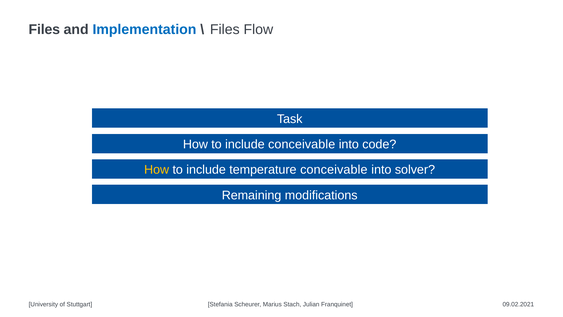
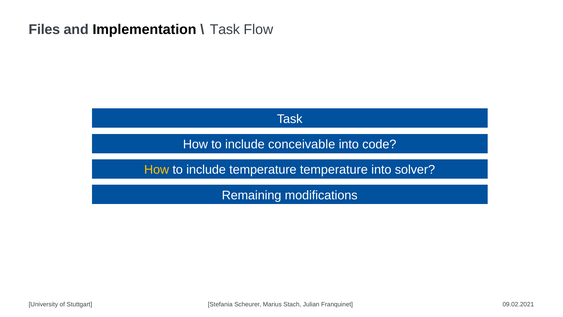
Implementation colour: blue -> black
Files at (225, 29): Files -> Task
temperature conceivable: conceivable -> temperature
